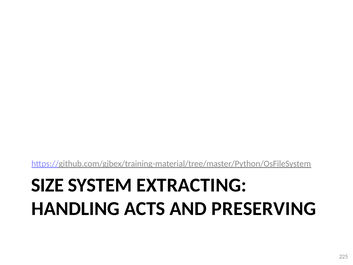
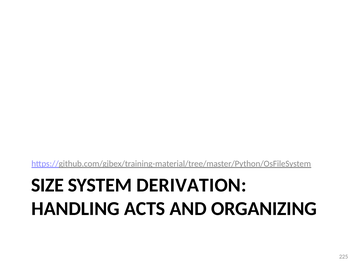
EXTRACTING: EXTRACTING -> DERIVATION
PRESERVING: PRESERVING -> ORGANIZING
